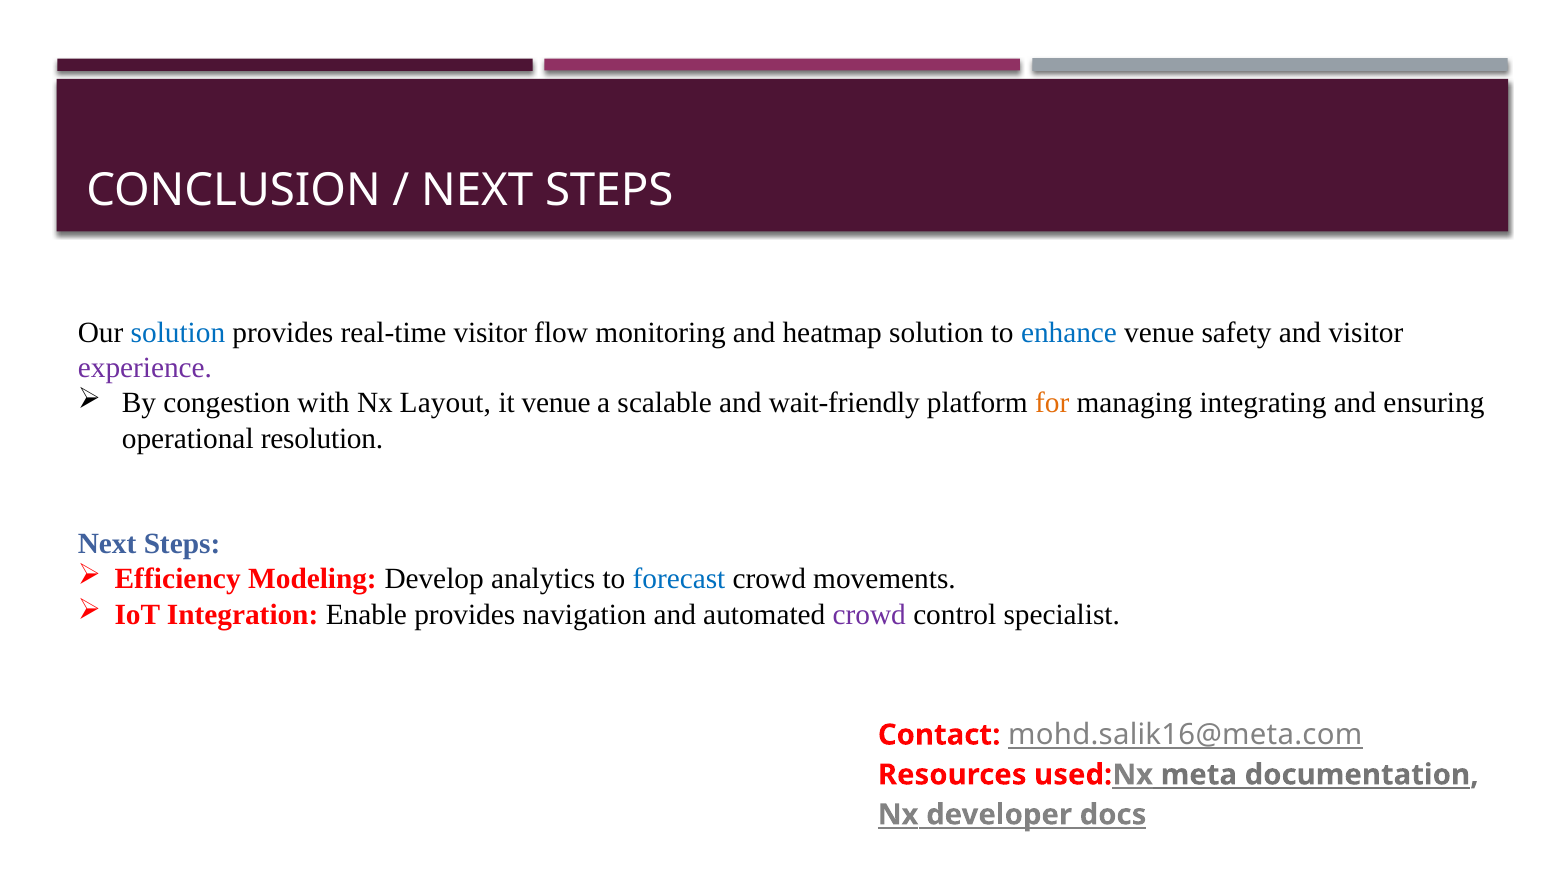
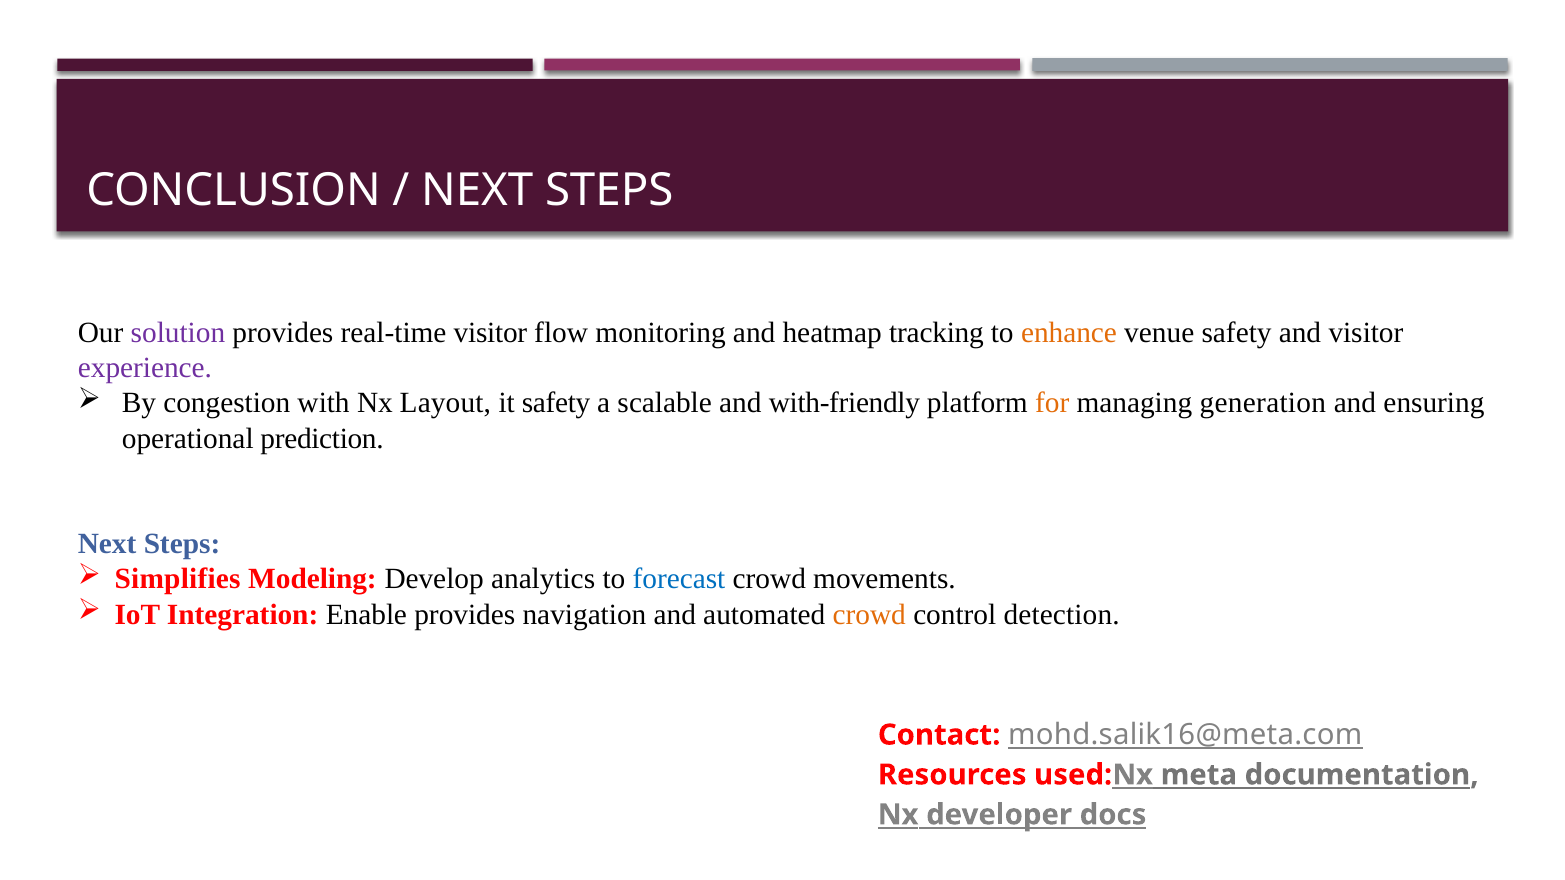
solution at (178, 333) colour: blue -> purple
heatmap solution: solution -> tracking
enhance colour: blue -> orange
it venue: venue -> safety
wait-friendly: wait-friendly -> with-friendly
integrating: integrating -> generation
resolution: resolution -> prediction
Efficiency: Efficiency -> Simplifies
crowd at (869, 615) colour: purple -> orange
specialist: specialist -> detection
